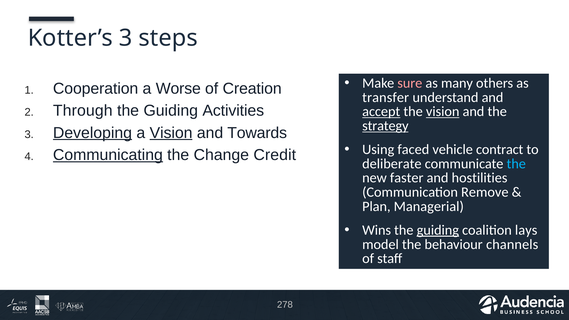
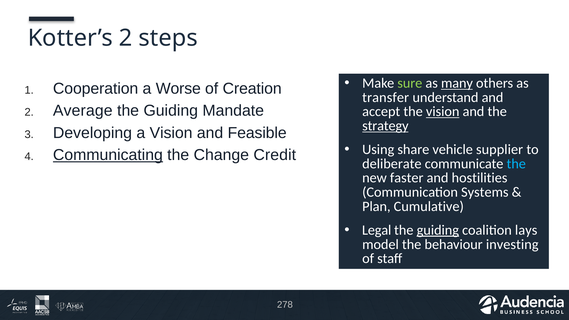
Kotter’s 3: 3 -> 2
sure colour: pink -> light green
many underline: none -> present
accept underline: present -> none
Through: Through -> Average
Activities: Activities -> Mandate
Developing underline: present -> none
Vision at (171, 133) underline: present -> none
Towards: Towards -> Feasible
faced: faced -> share
contract: contract -> supplier
Remove: Remove -> Systems
Managerial: Managerial -> Cumulative
Wins: Wins -> Legal
channels: channels -> investing
